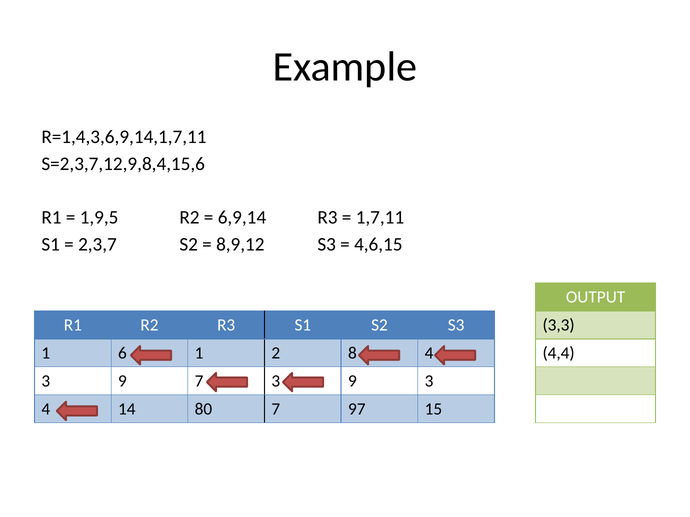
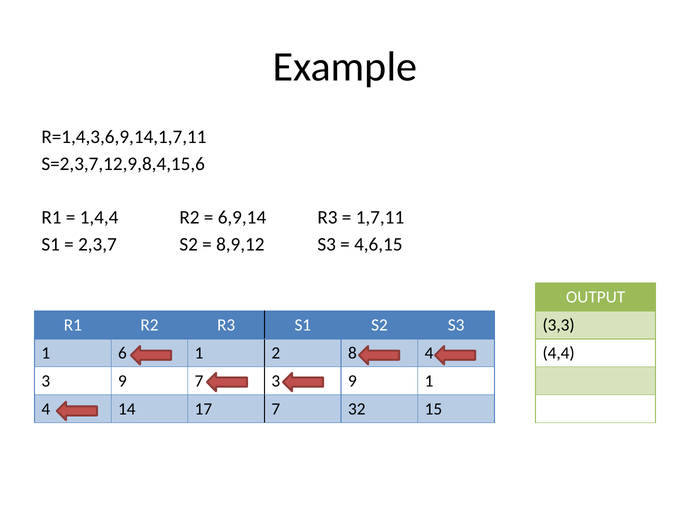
1,9,5: 1,9,5 -> 1,4,4
9 3: 3 -> 1
80: 80 -> 17
97: 97 -> 32
